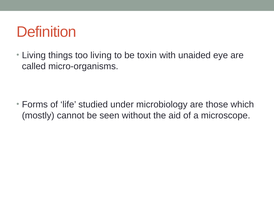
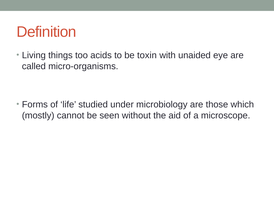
too living: living -> acids
